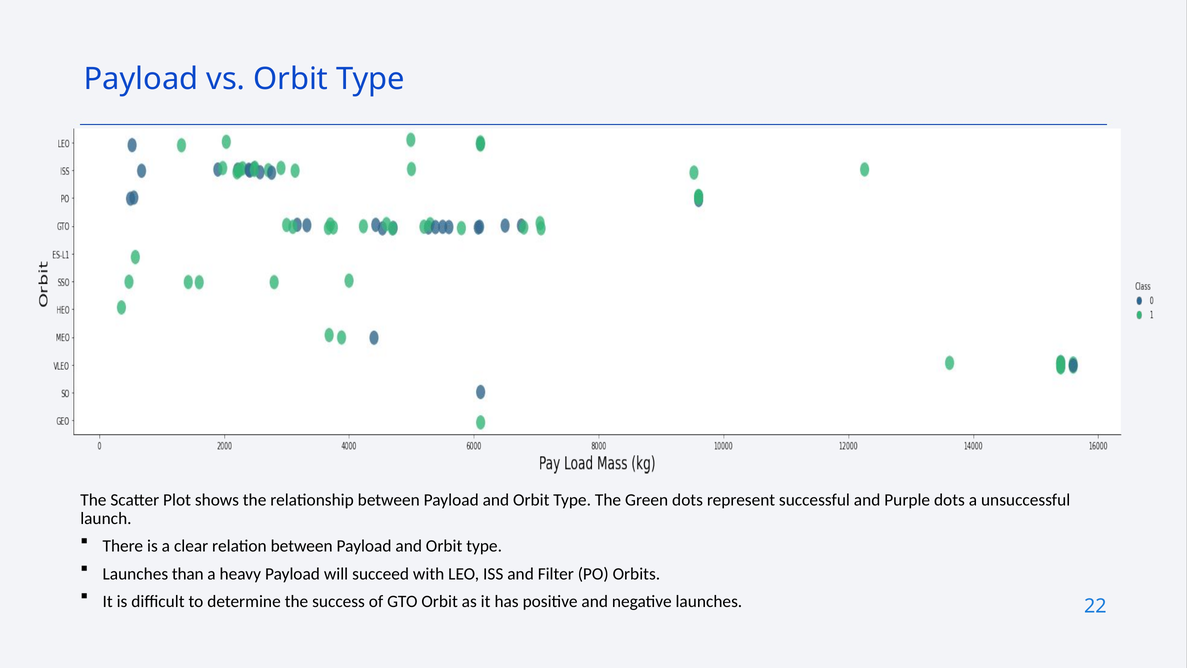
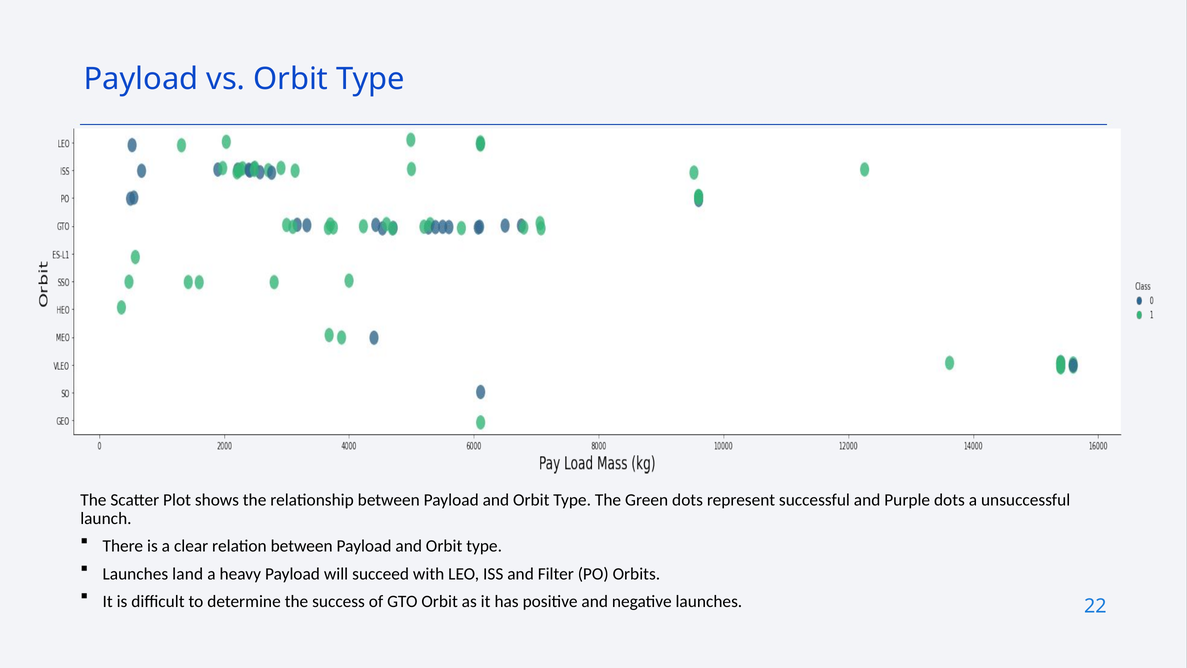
than: than -> land
